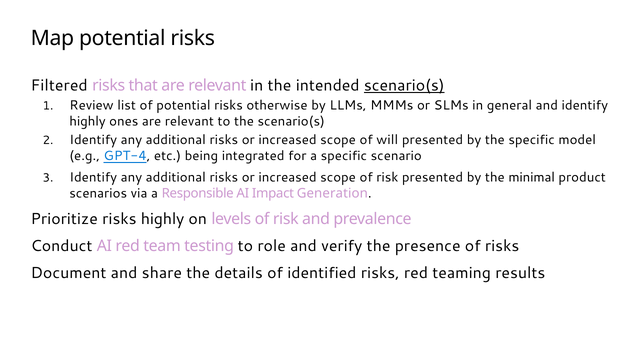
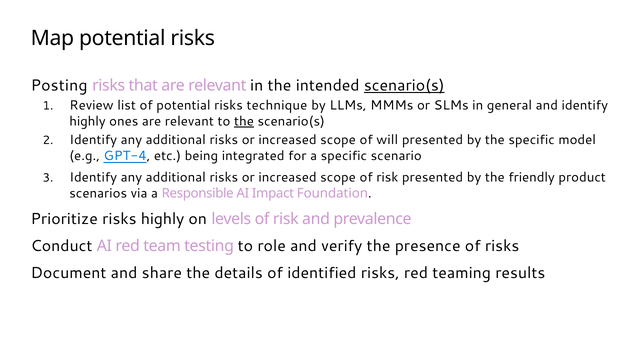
Filtered: Filtered -> Posting
otherwise: otherwise -> technique
the at (244, 121) underline: none -> present
minimal: minimal -> friendly
Generation: Generation -> Foundation
